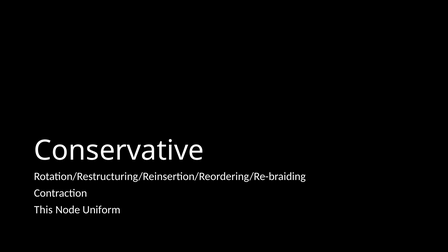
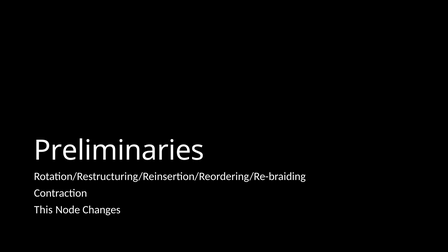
Conservative: Conservative -> Preliminaries
Uniform: Uniform -> Changes
